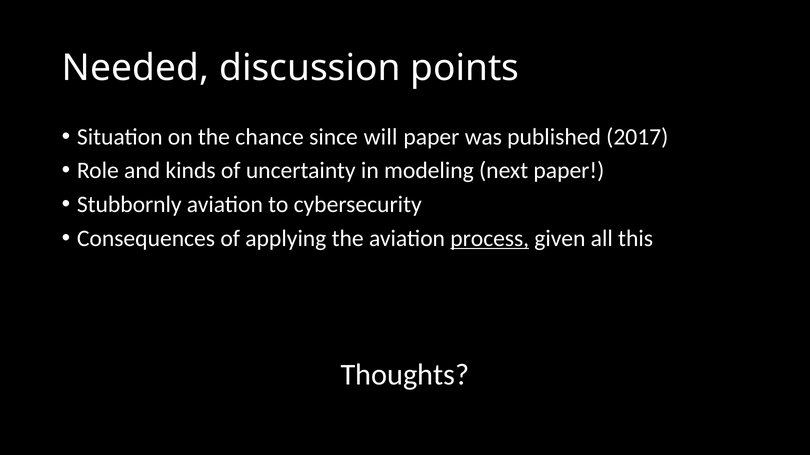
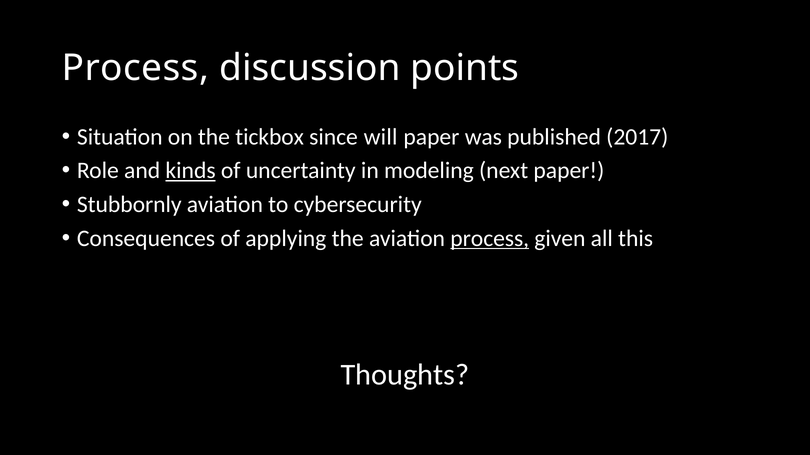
Needed at (136, 68): Needed -> Process
chance: chance -> tickbox
kinds underline: none -> present
